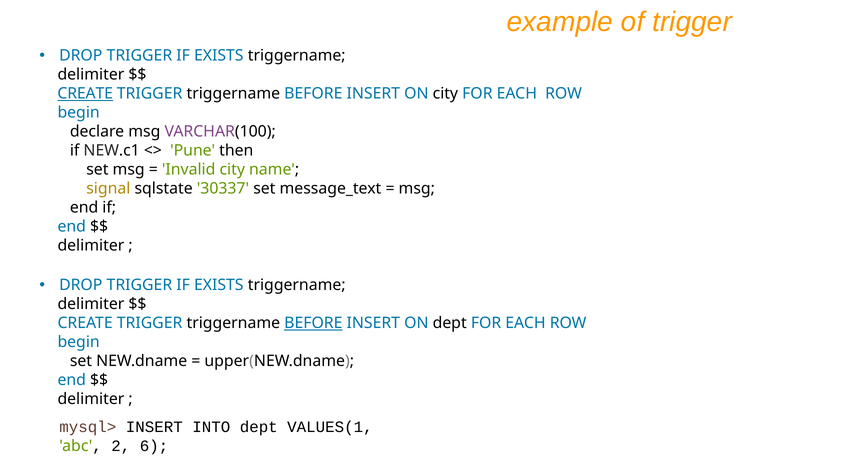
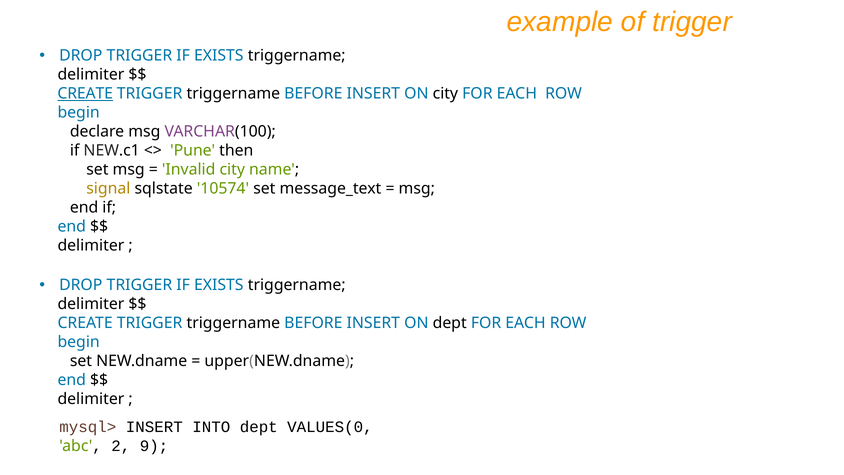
30337: 30337 -> 10574
BEFORE at (313, 323) underline: present -> none
VALUES(1: VALUES(1 -> VALUES(0
6: 6 -> 9
